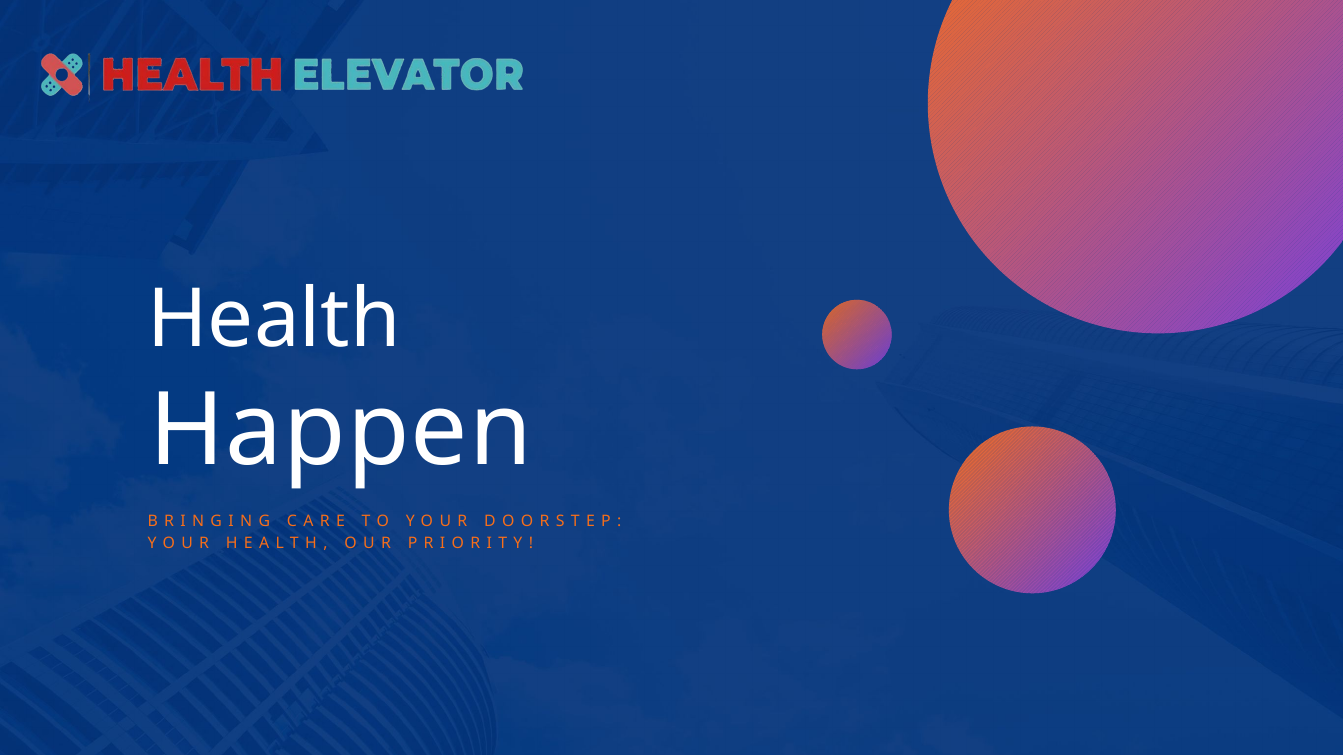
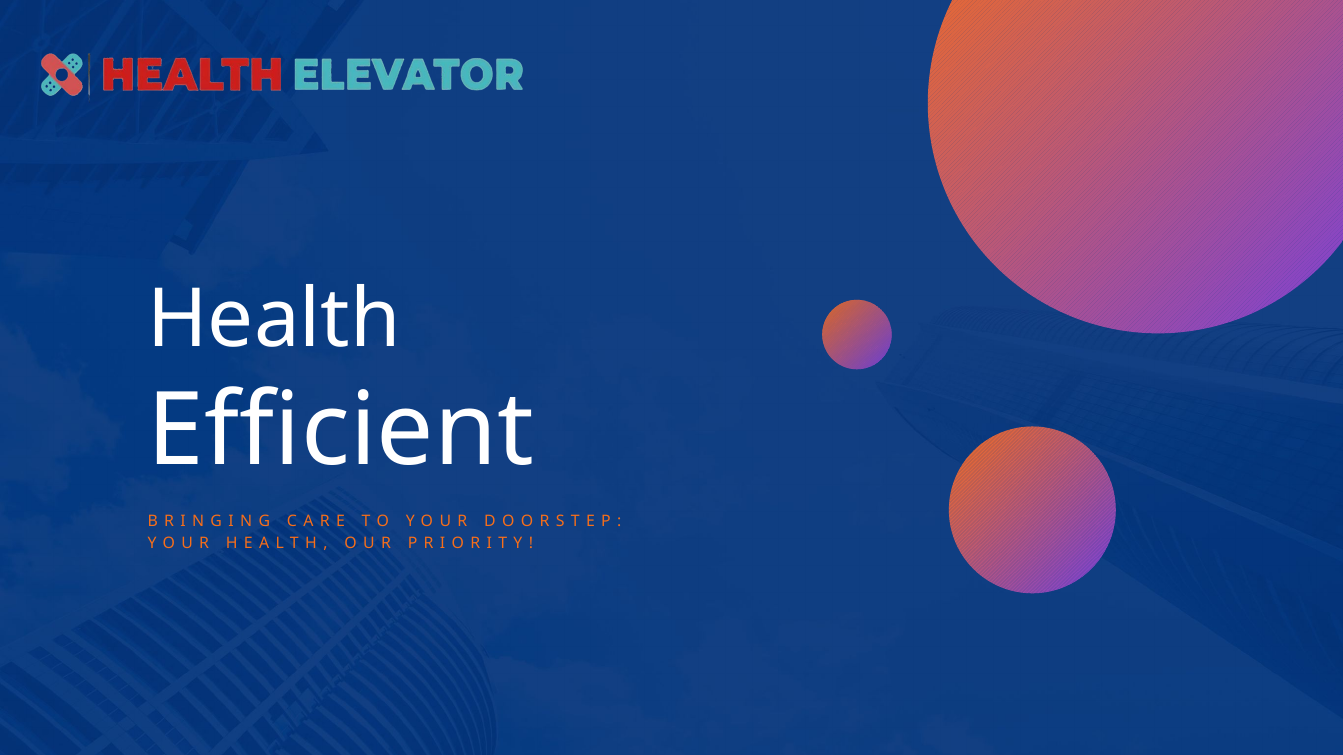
Happen: Happen -> Efficient
